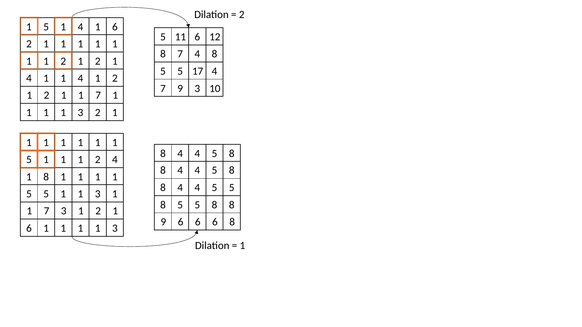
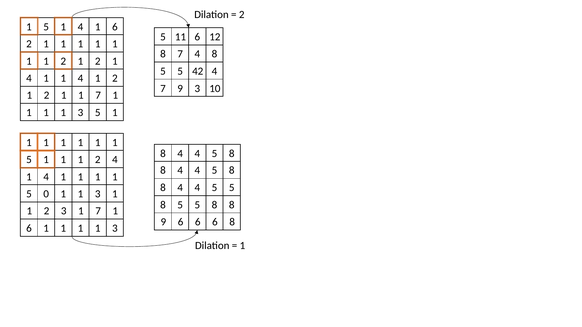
17: 17 -> 42
3 2: 2 -> 5
8 at (46, 177): 8 -> 4
5 at (46, 194): 5 -> 0
7 at (47, 211): 7 -> 2
3 1 2: 2 -> 7
